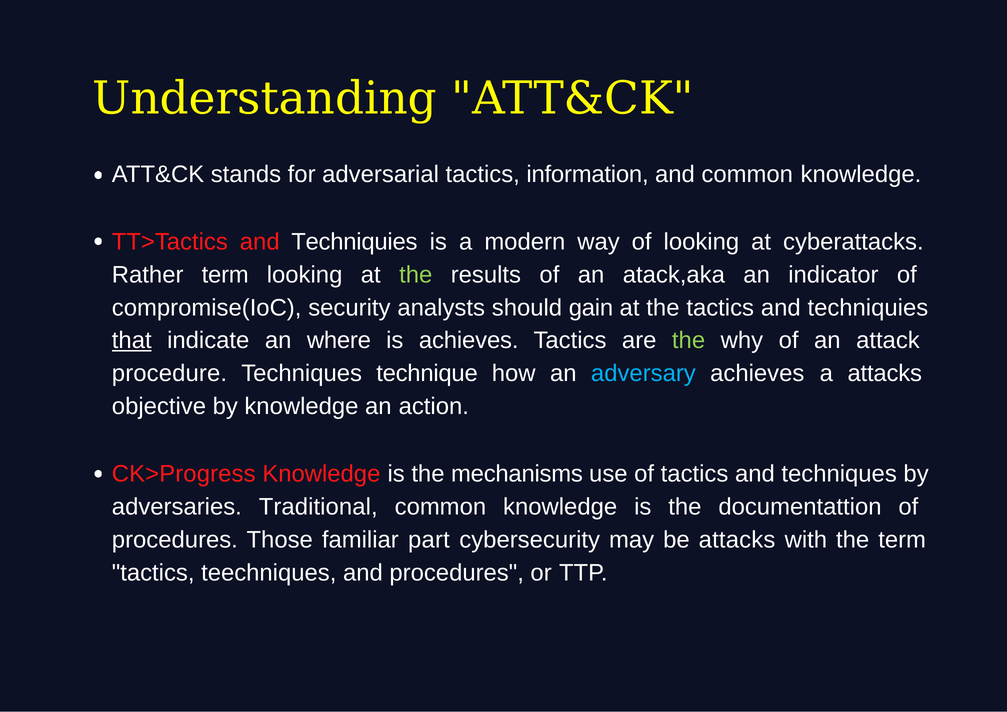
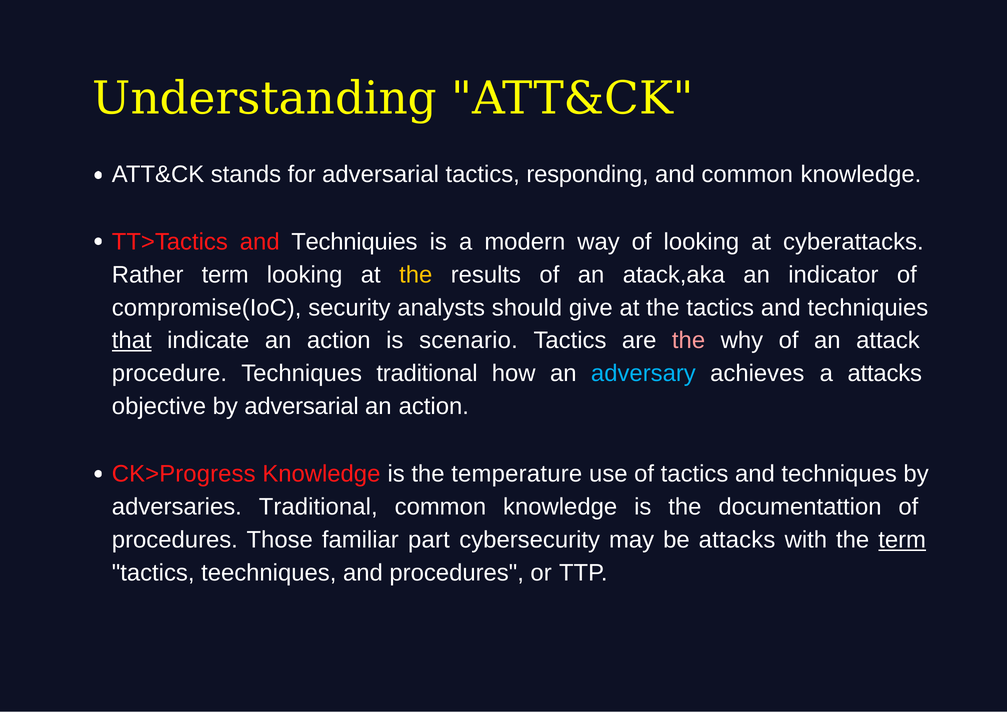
information: information -> responding
the at (416, 275) colour: light green -> yellow
gain: gain -> give
indicate an where: where -> action
is achieves: achieves -> scenario
the at (689, 341) colour: light green -> pink
Techniques technique: technique -> traditional
by knowledge: knowledge -> adversarial
mechanisms: mechanisms -> temperature
term at (902, 540) underline: none -> present
